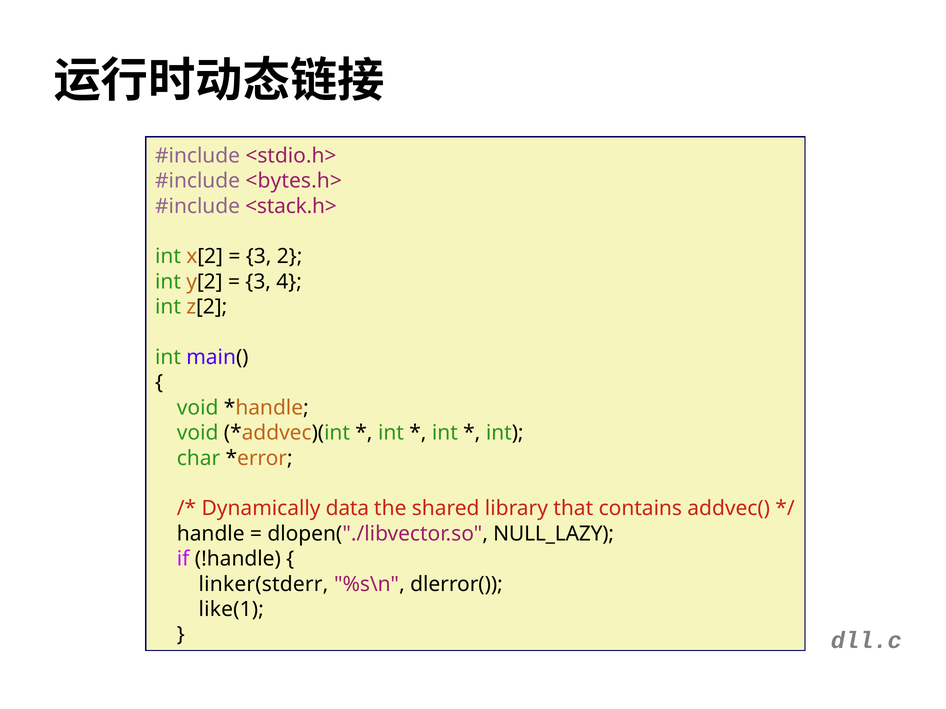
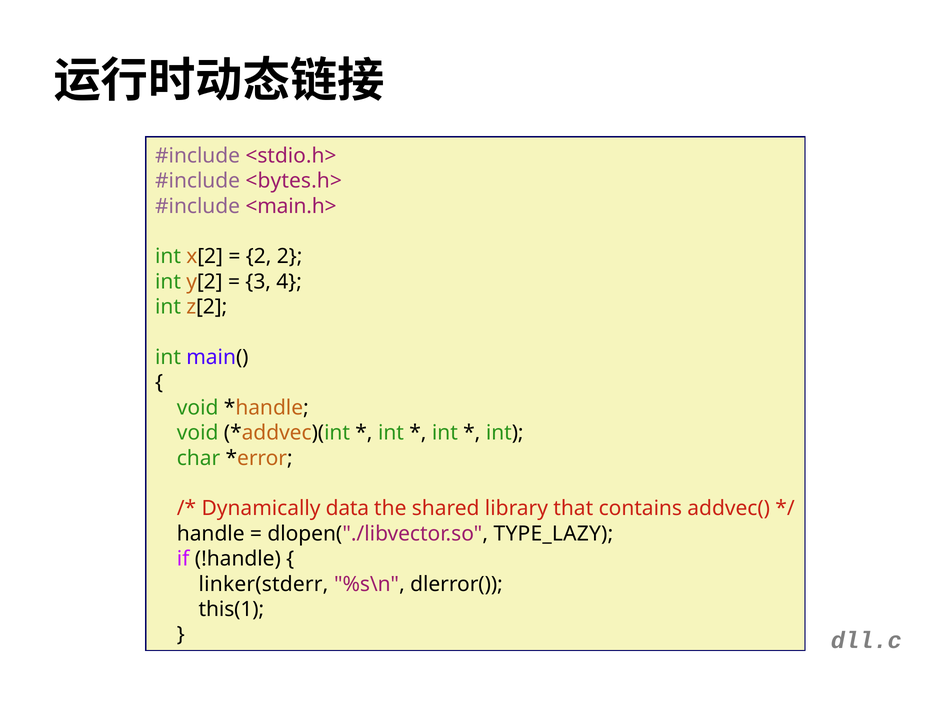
<stack.h>: <stack.h> -> <main.h>
3 at (259, 257): 3 -> 2
NULL_LAZY: NULL_LAZY -> TYPE_LAZY
like(1: like(1 -> this(1
